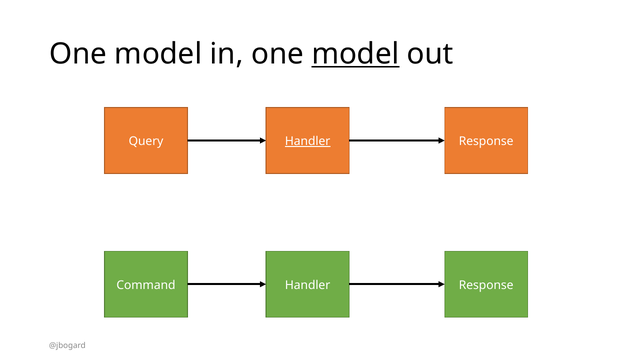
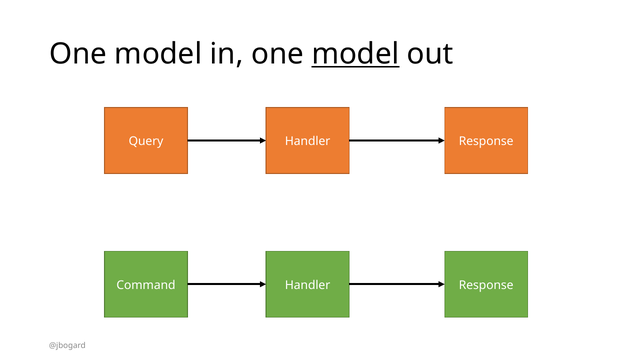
Handler at (308, 141) underline: present -> none
